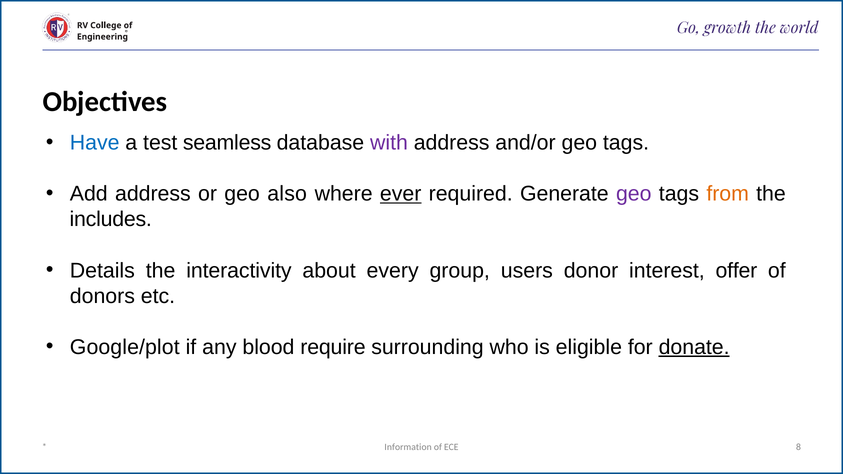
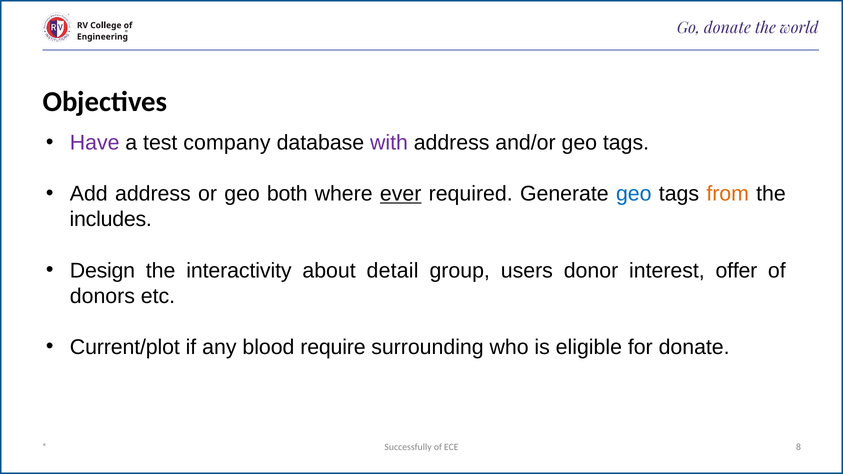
Go growth: growth -> donate
Have colour: blue -> purple
seamless: seamless -> company
also: also -> both
geo at (634, 194) colour: purple -> blue
Details: Details -> Design
every: every -> detail
Google/plot: Google/plot -> Current/plot
donate at (694, 347) underline: present -> none
Information: Information -> Successfully
